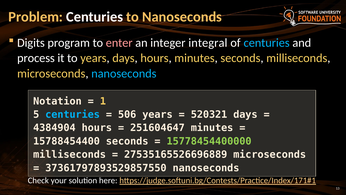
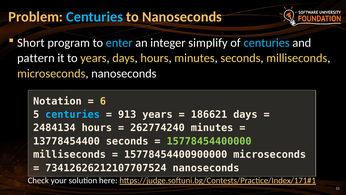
Centuries at (95, 17) colour: white -> light blue
Digits: Digits -> Short
enter colour: pink -> light blue
integral: integral -> simplify
process: process -> pattern
nanoseconds at (124, 73) colour: light blue -> white
1: 1 -> 6
506: 506 -> 913
520321: 520321 -> 186621
4384904: 4384904 -> 2484134
251604647: 251604647 -> 262774240
15788454400: 15788454400 -> 13778454400
27535165526696889: 27535165526696889 -> 15778454400900000
37361797893529857550: 37361797893529857550 -> 73412626212107707524
